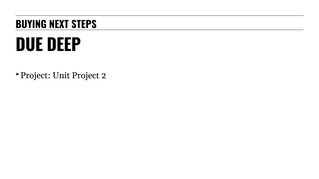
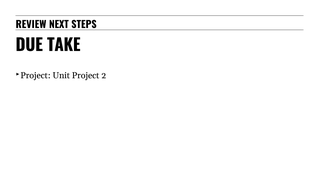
BUYING: BUYING -> REVIEW
DEEP: DEEP -> TAKE
